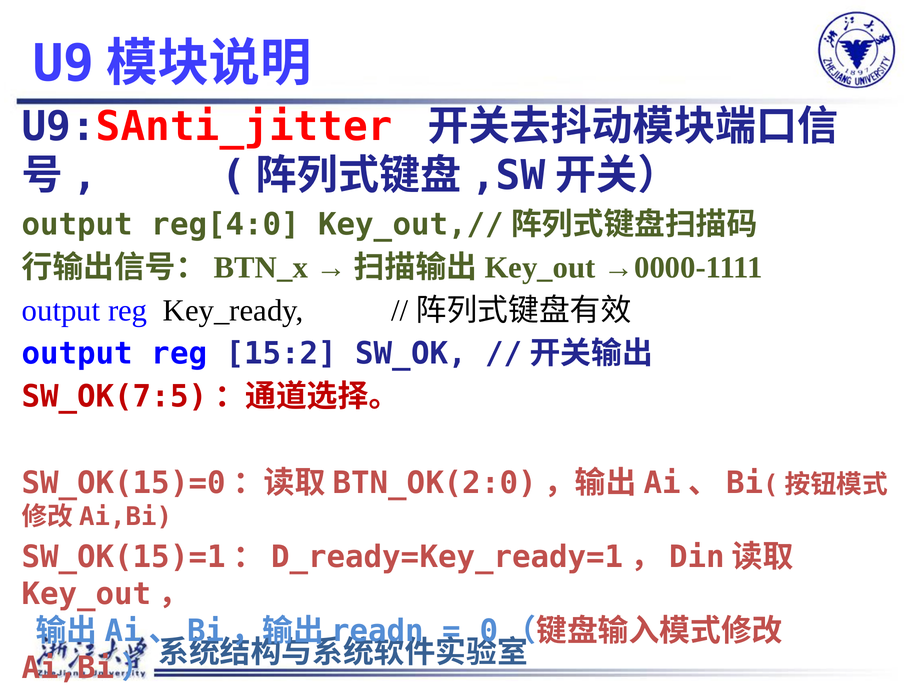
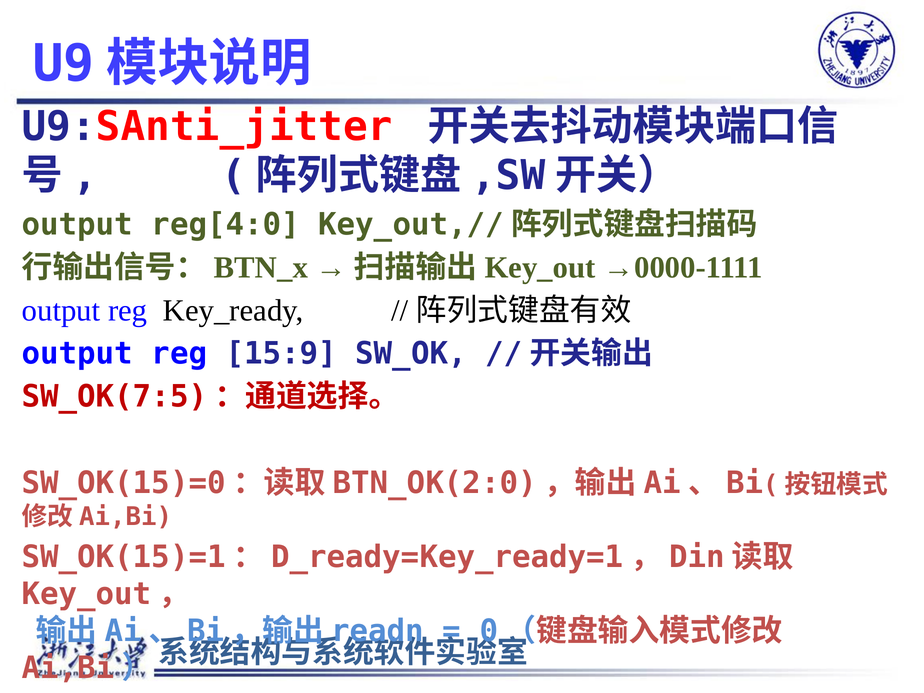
15:2: 15:2 -> 15:9
